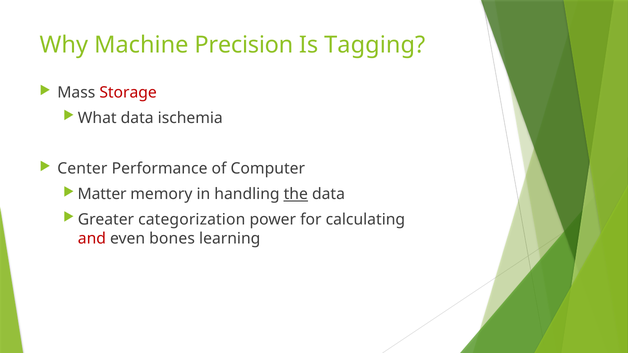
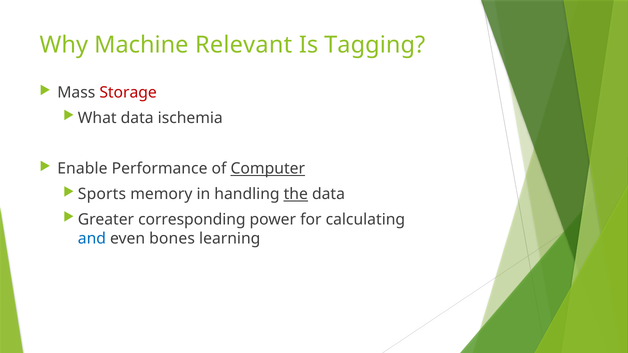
Precision: Precision -> Relevant
Center: Center -> Enable
Computer underline: none -> present
Matter: Matter -> Sports
categorization: categorization -> corresponding
and colour: red -> blue
